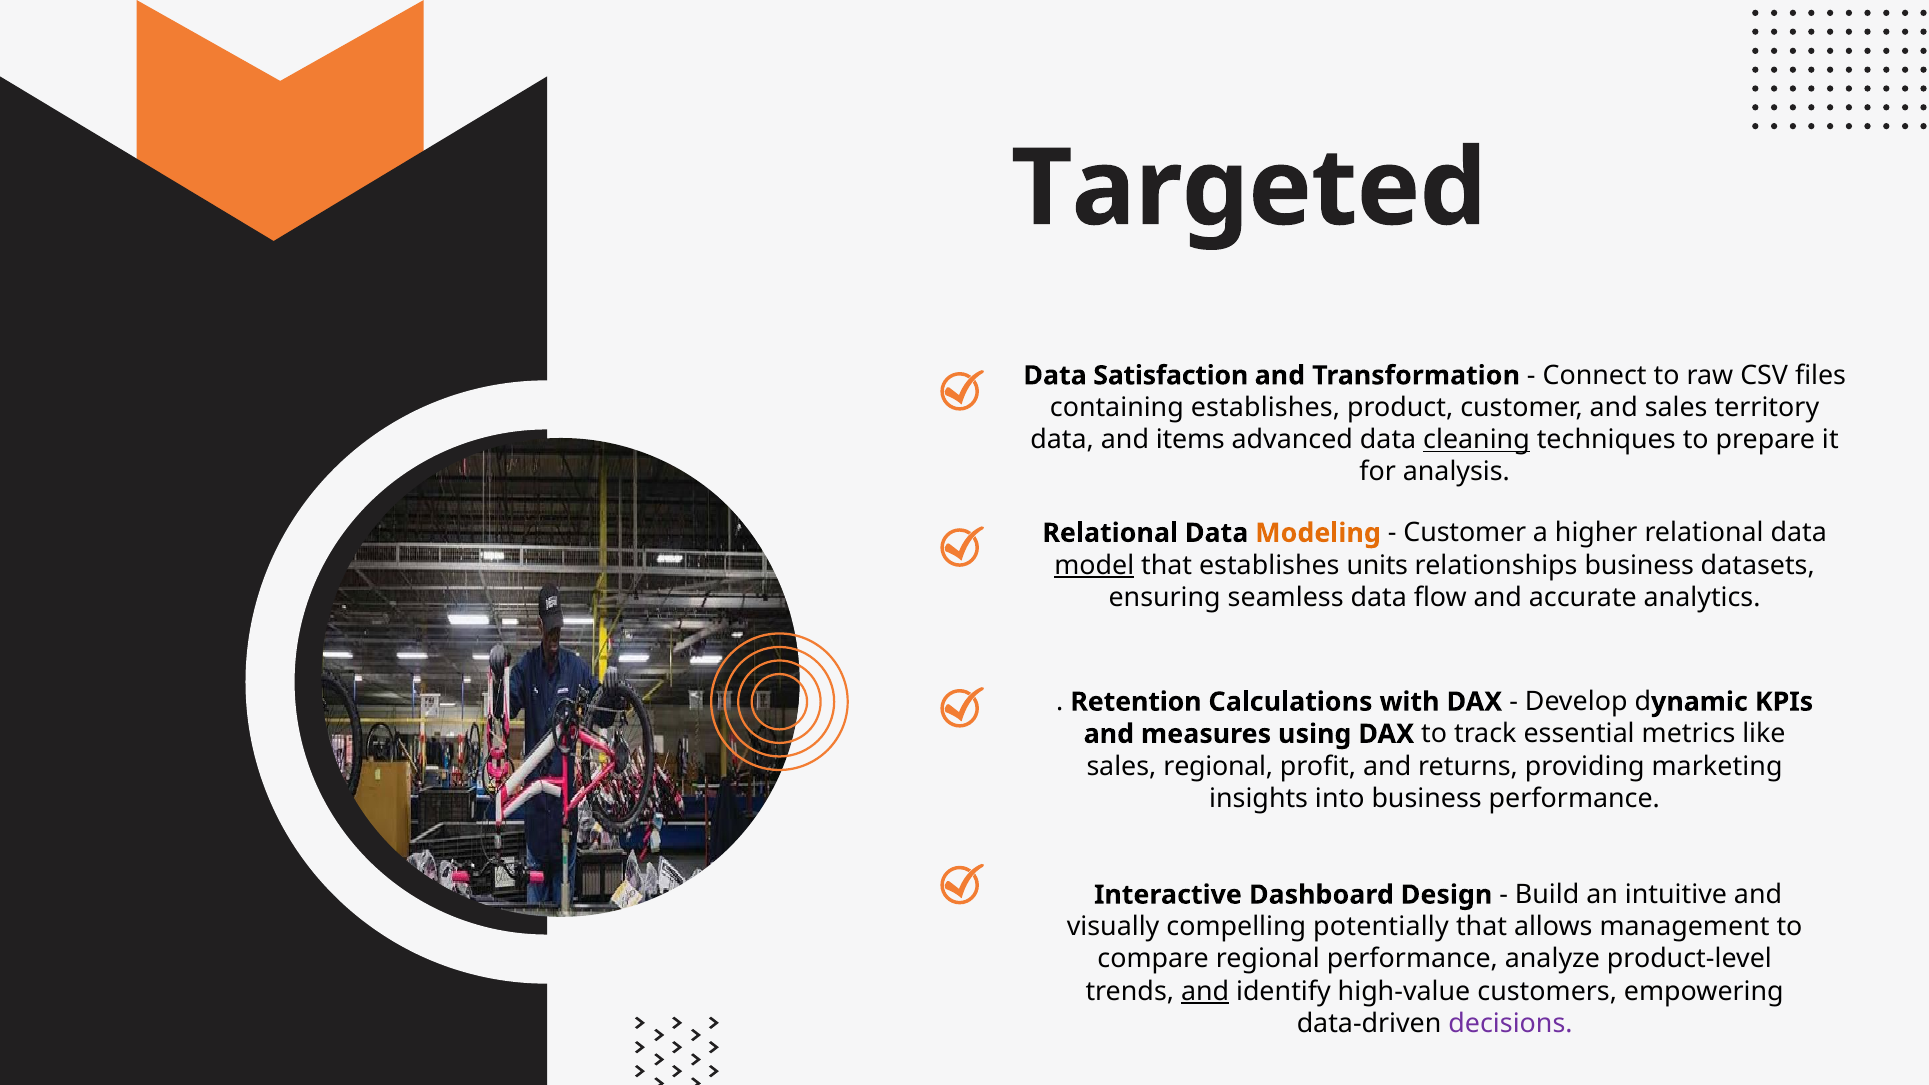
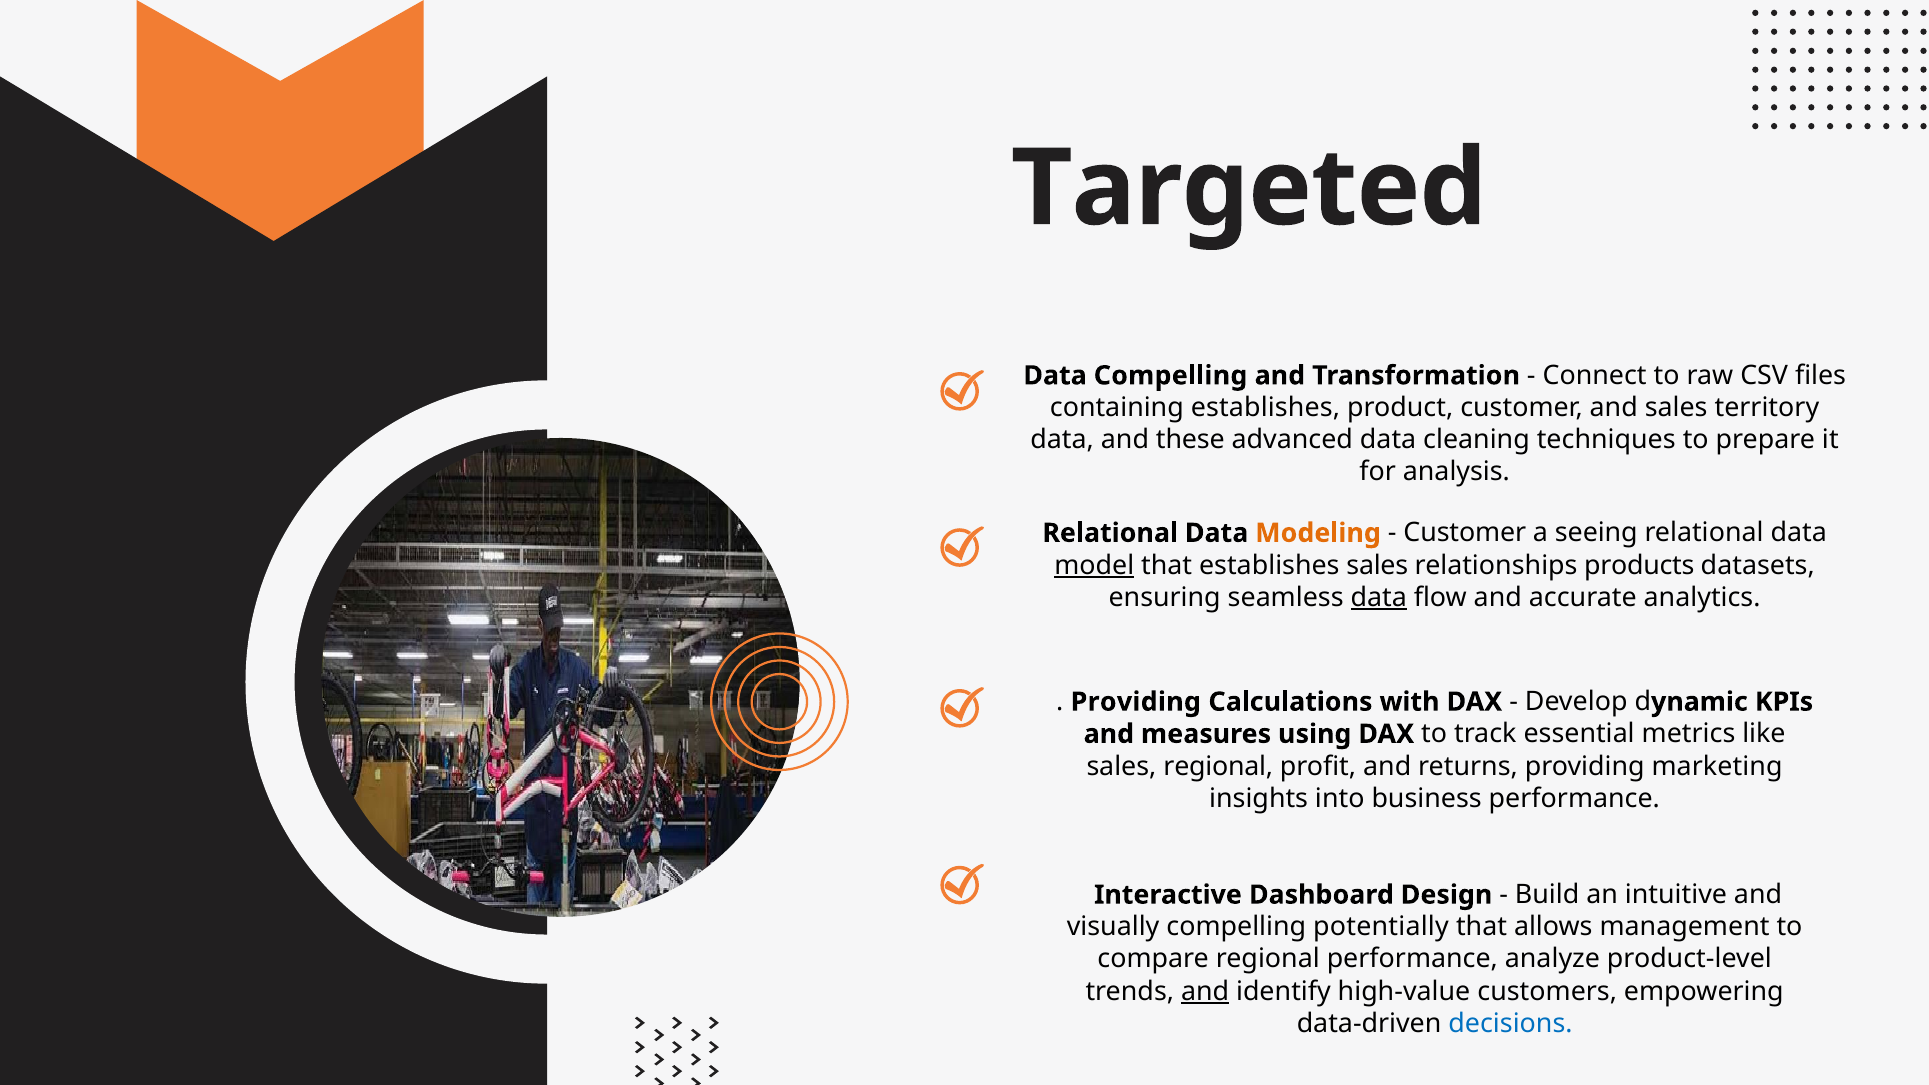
Data Satisfaction: Satisfaction -> Compelling
items: items -> these
cleaning underline: present -> none
higher: higher -> seeing
establishes units: units -> sales
relationships business: business -> products
data at (1379, 597) underline: none -> present
Retention at (1136, 702): Retention -> Providing
decisions colour: purple -> blue
